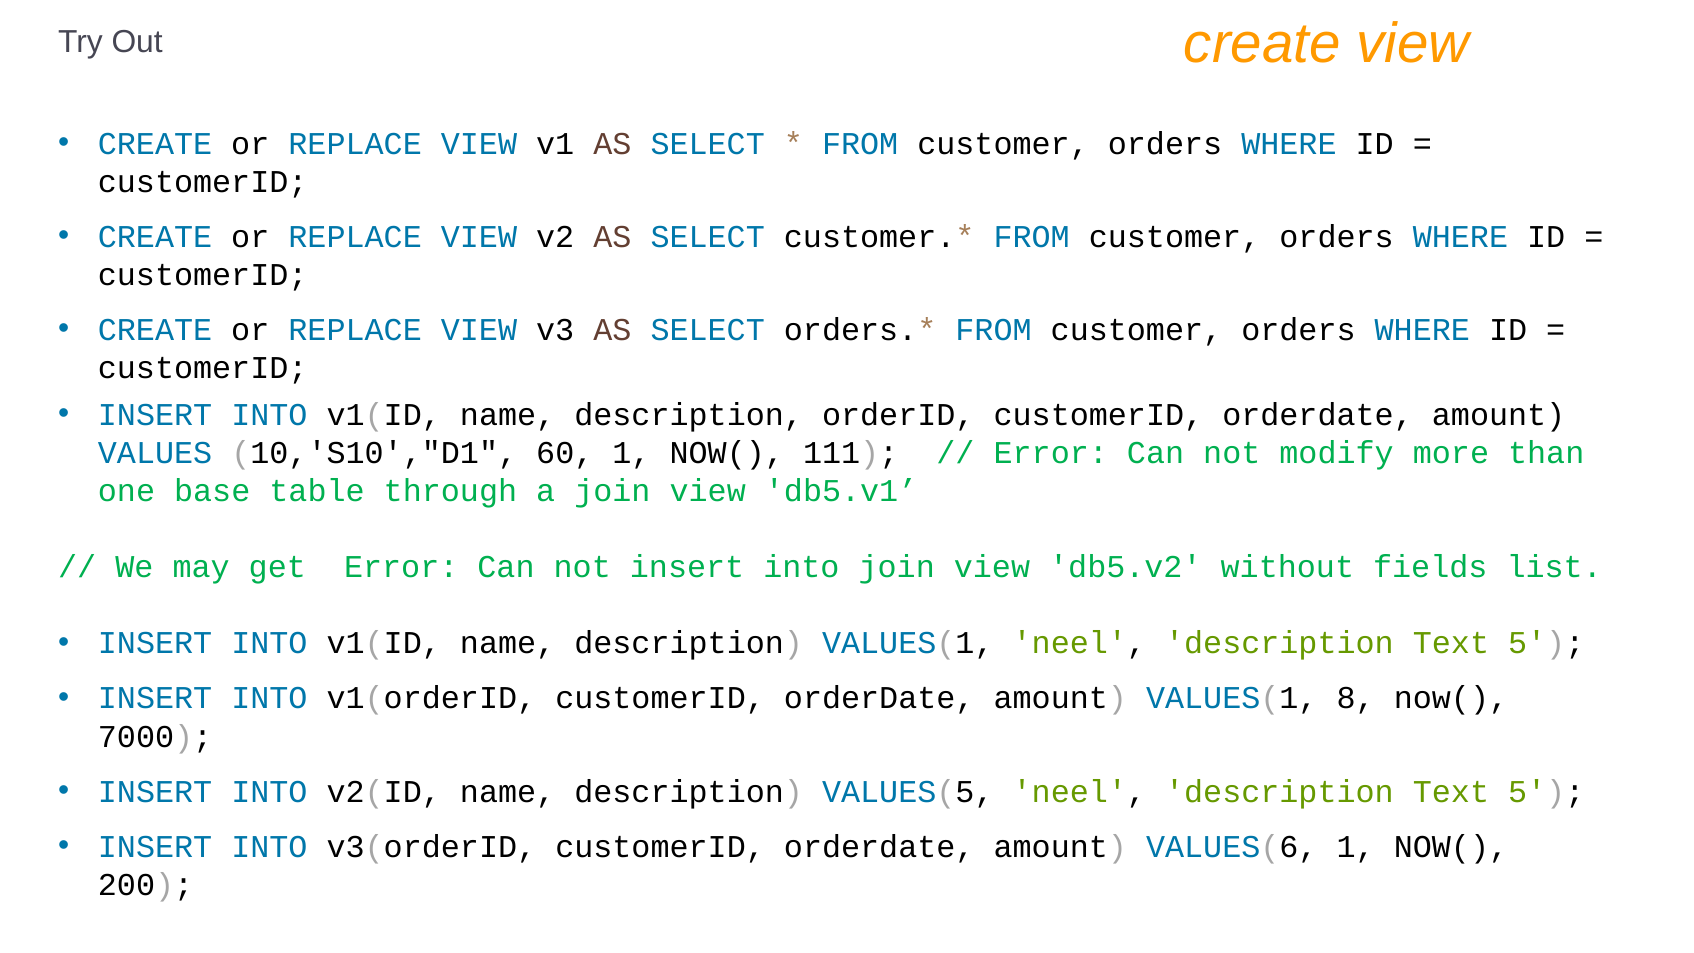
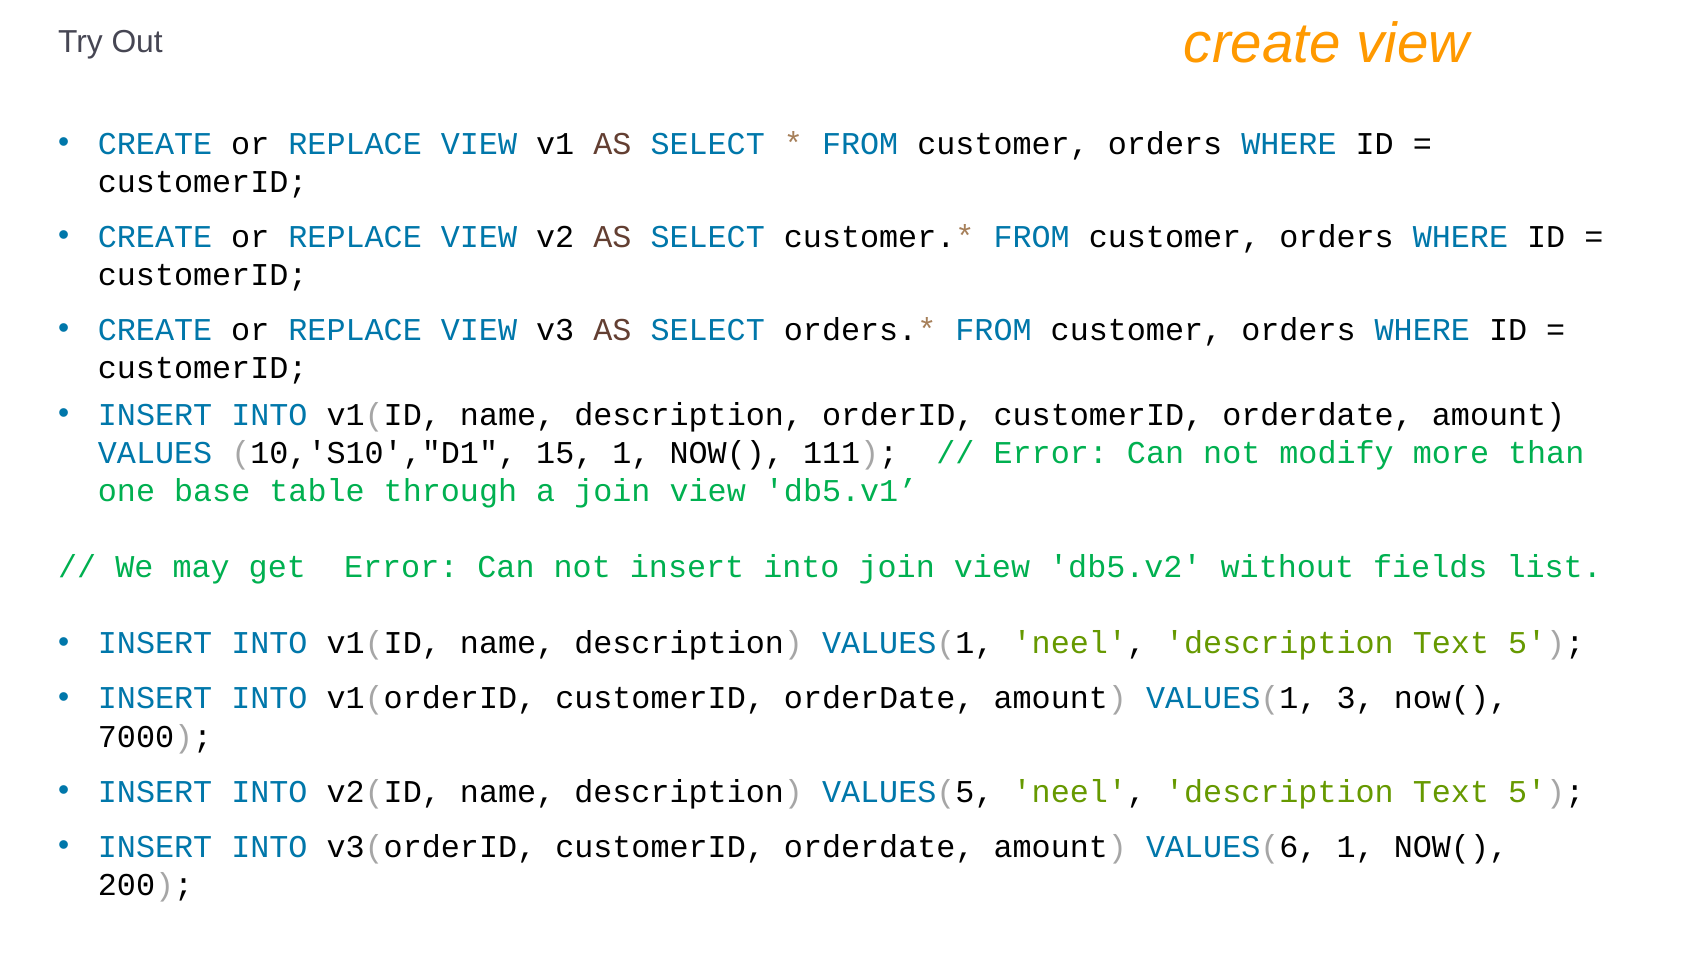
60: 60 -> 15
8: 8 -> 3
